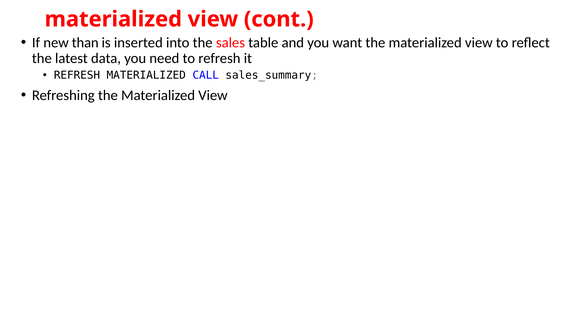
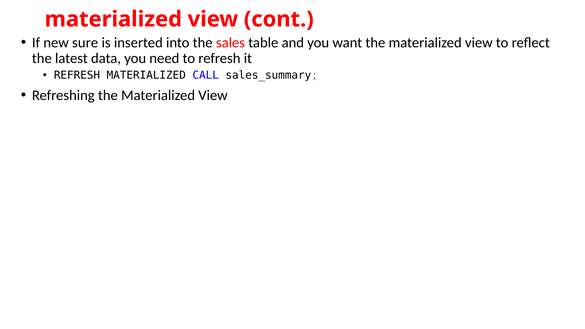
than: than -> sure
